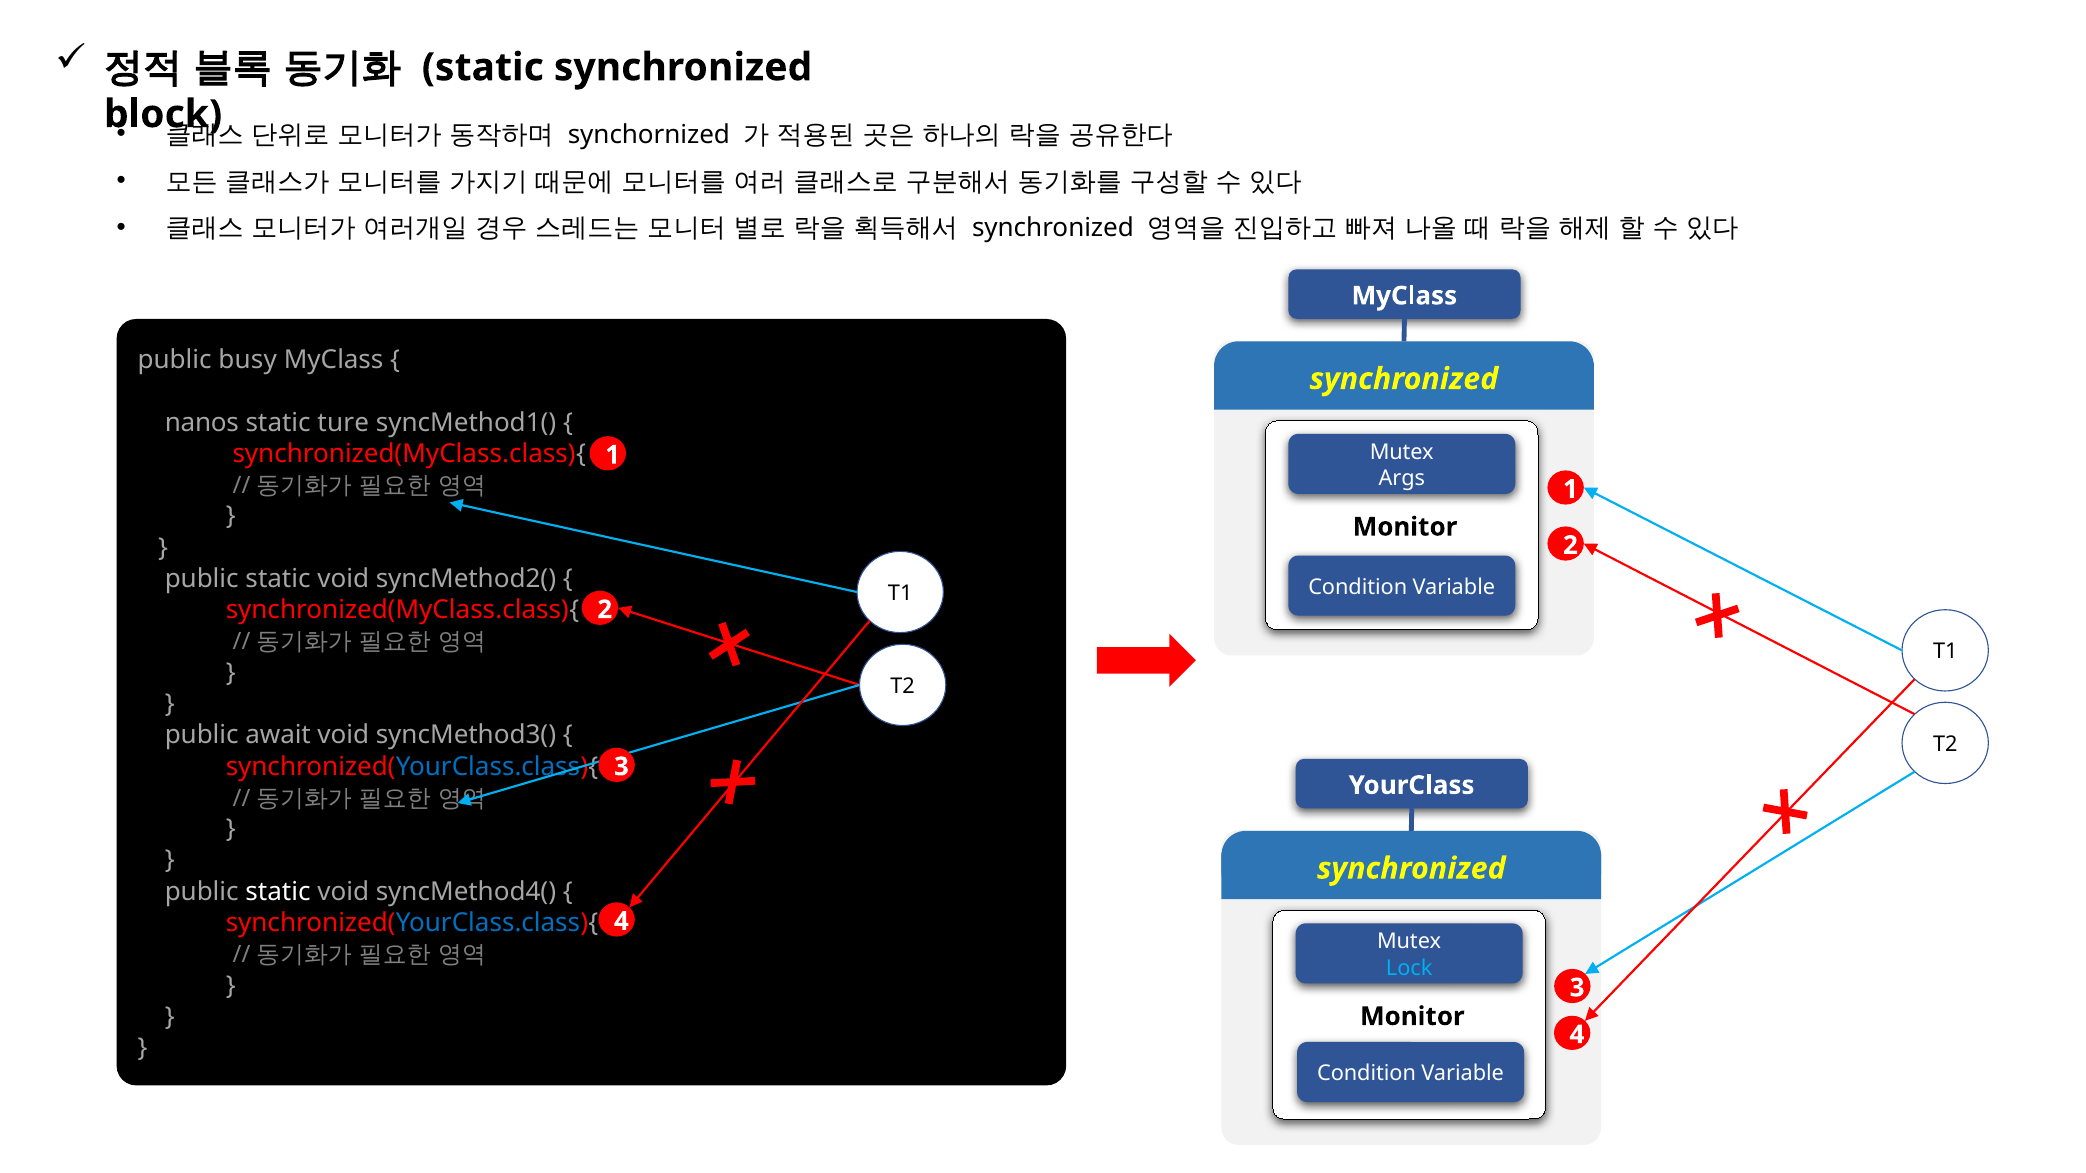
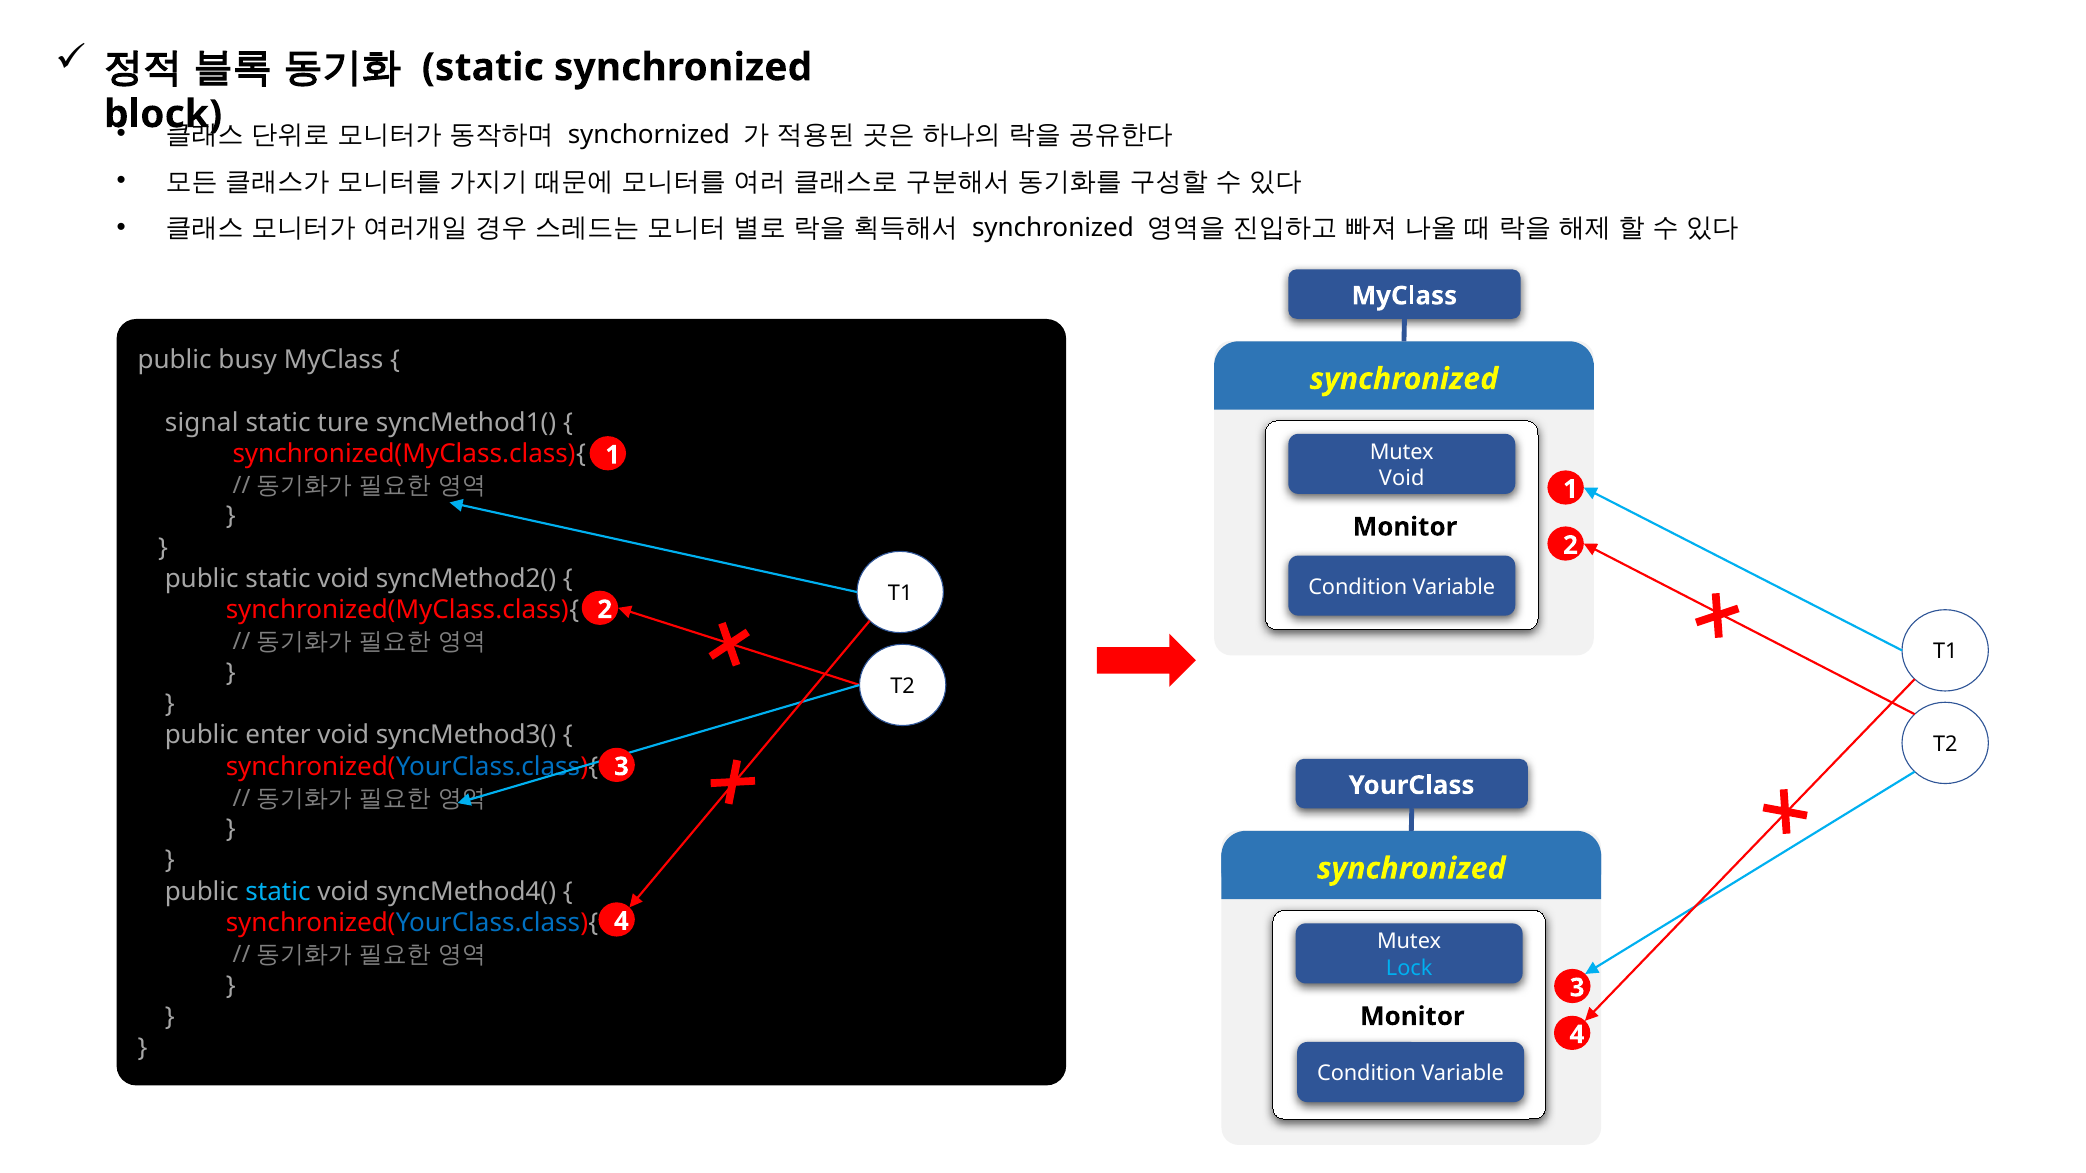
nanos: nanos -> signal
Args at (1402, 479): Args -> Void
await: await -> enter
static at (278, 892) colour: white -> light blue
